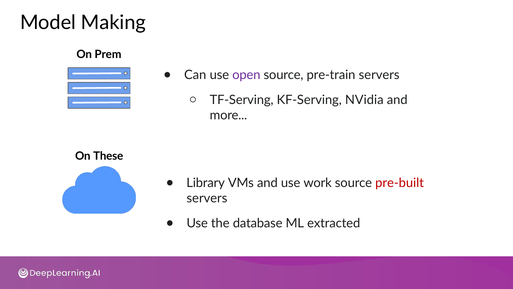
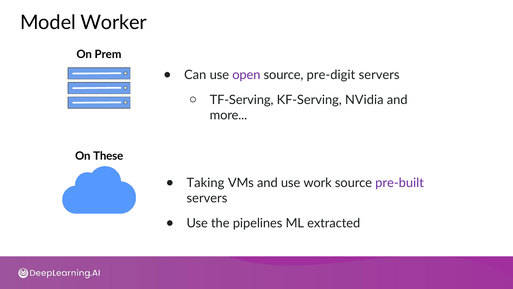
Making: Making -> Worker
pre-train: pre-train -> pre-digit
Library: Library -> Taking
pre-built colour: red -> purple
database: database -> pipelines
